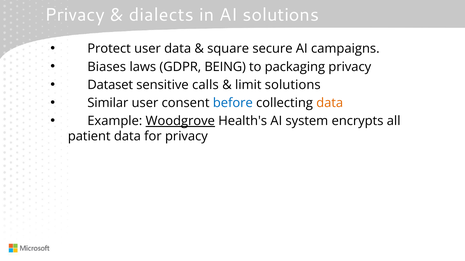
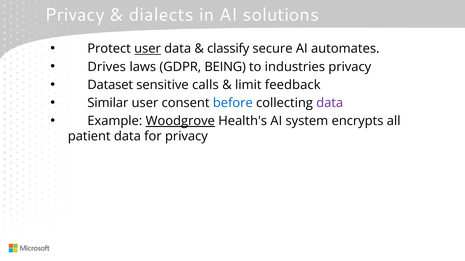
user at (148, 49) underline: none -> present
square: square -> classify
campaigns: campaigns -> automates
Biases: Biases -> Drives
packaging: packaging -> industries
limit solutions: solutions -> feedback
data at (330, 103) colour: orange -> purple
